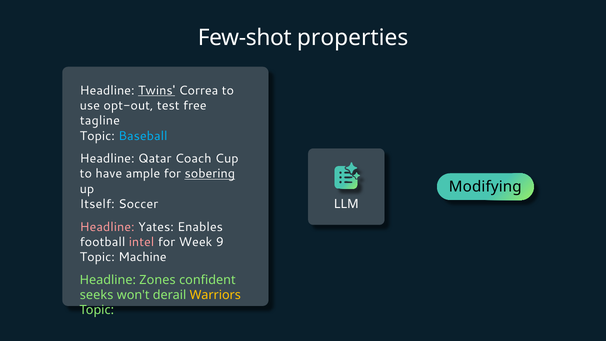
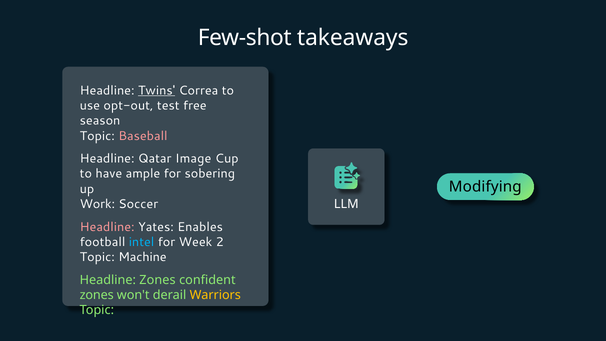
properties: properties -> takeaways
tagline: tagline -> season
Baseball colour: light blue -> pink
Coach: Coach -> Image
sobering underline: present -> none
Itself: Itself -> Work
intel colour: pink -> light blue
9: 9 -> 2
seeks at (97, 295): seeks -> zones
